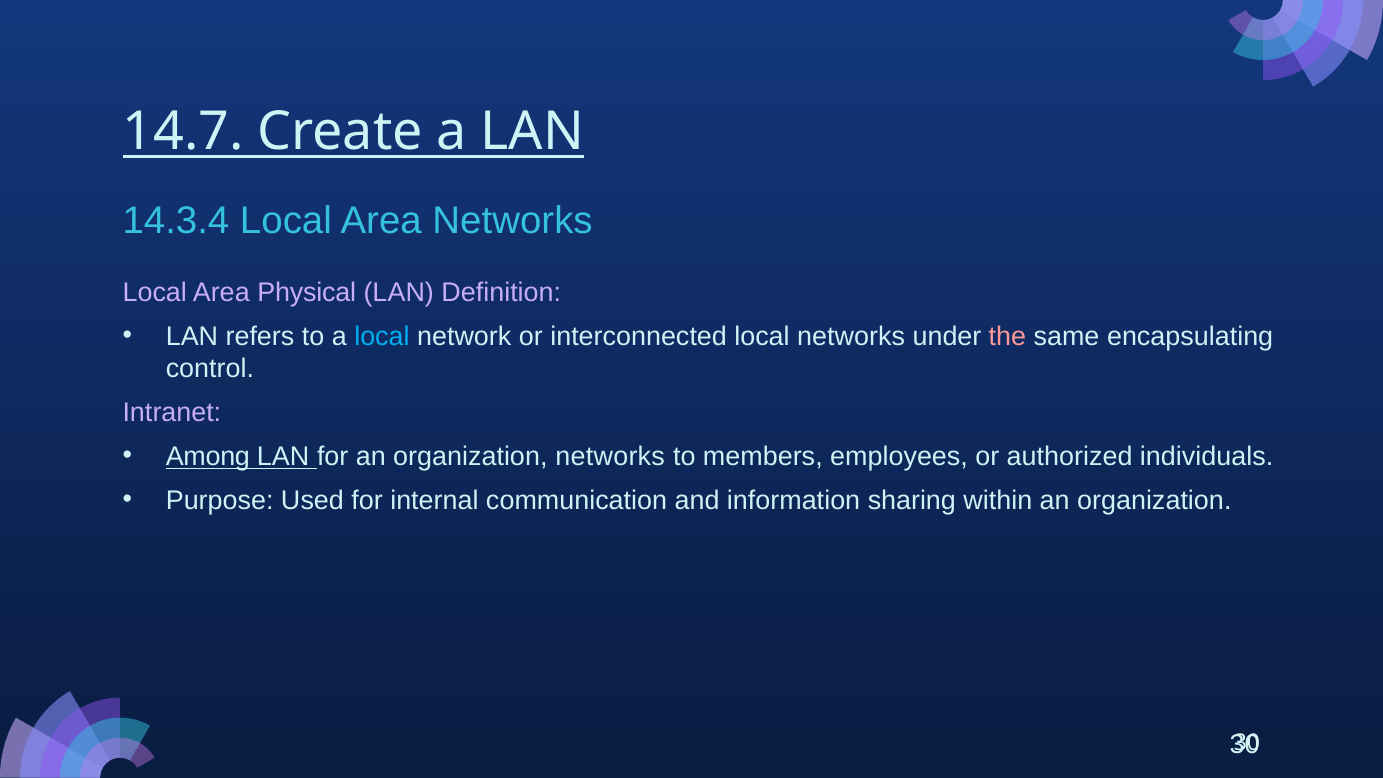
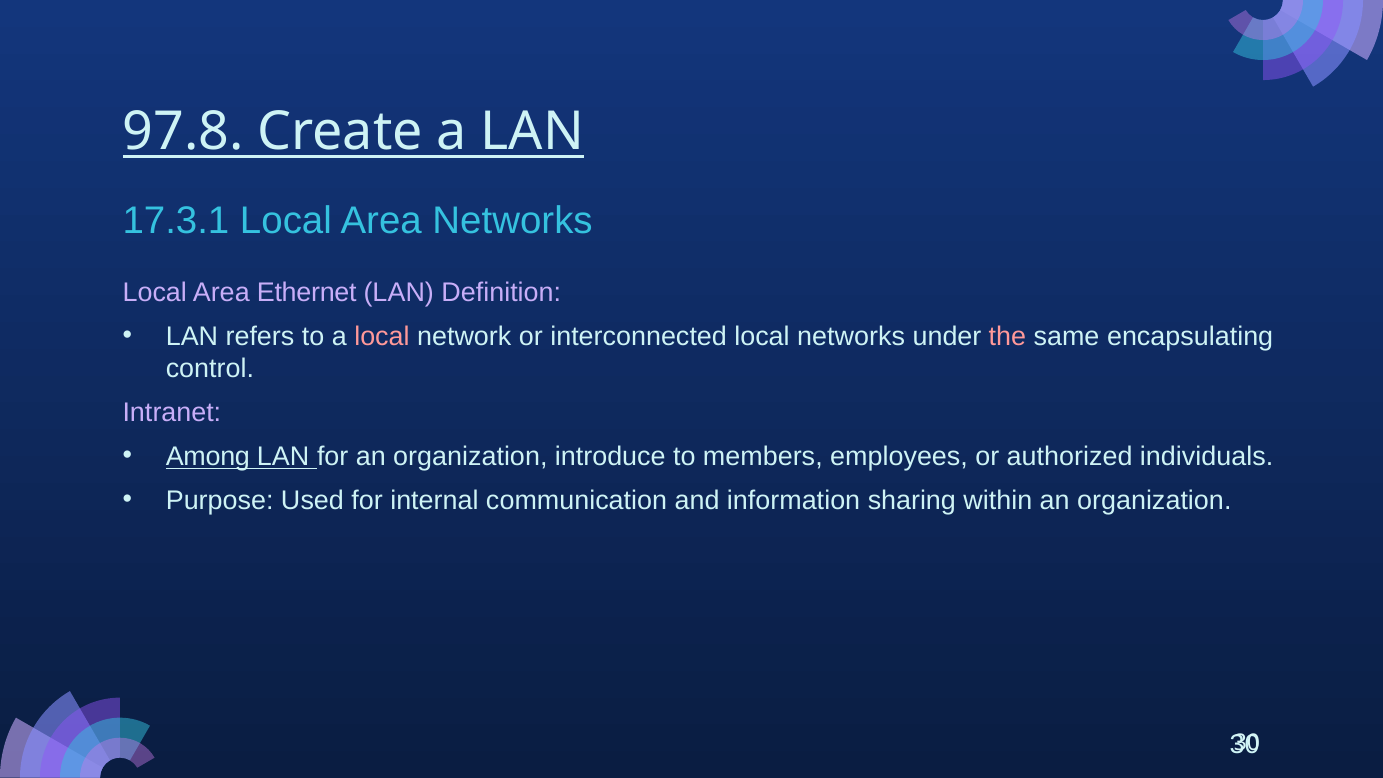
14.7: 14.7 -> 97.8
14.3.4: 14.3.4 -> 17.3.1
Physical: Physical -> Ethernet
local at (382, 336) colour: light blue -> pink
organization networks: networks -> introduce
